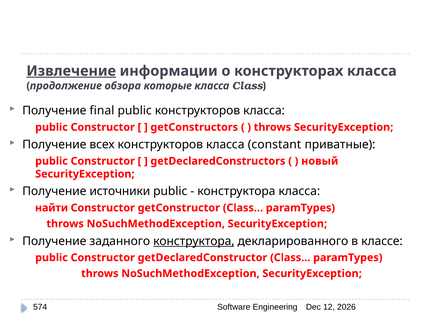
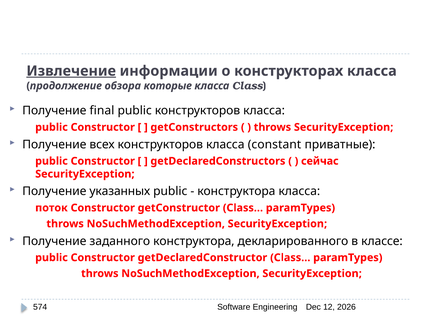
новый: новый -> сейчас
источники: источники -> указанных
найти: найти -> поток
конструктора at (194, 241) underline: present -> none
